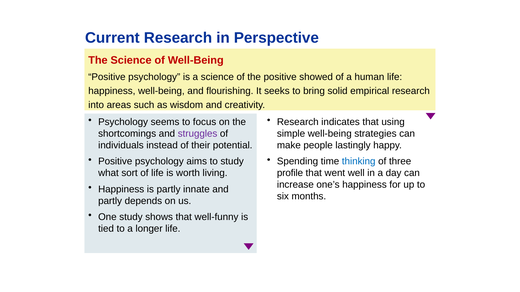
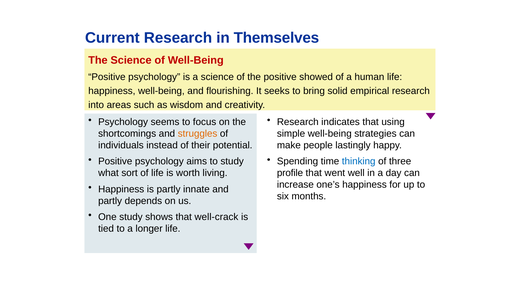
Perspective: Perspective -> Themselves
struggles colour: purple -> orange
well-funny: well-funny -> well-crack
